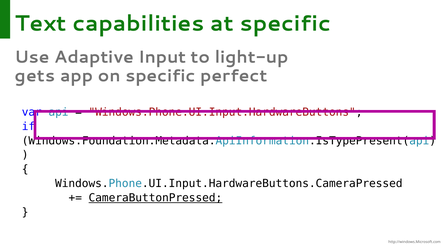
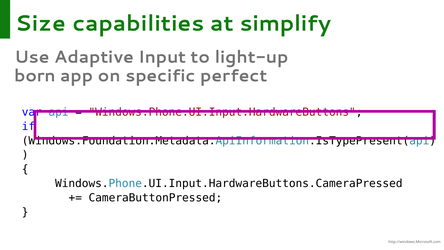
Text: Text -> Size
at specific: specific -> simplify
gets: gets -> born
CameraButtonPressed underline: present -> none
